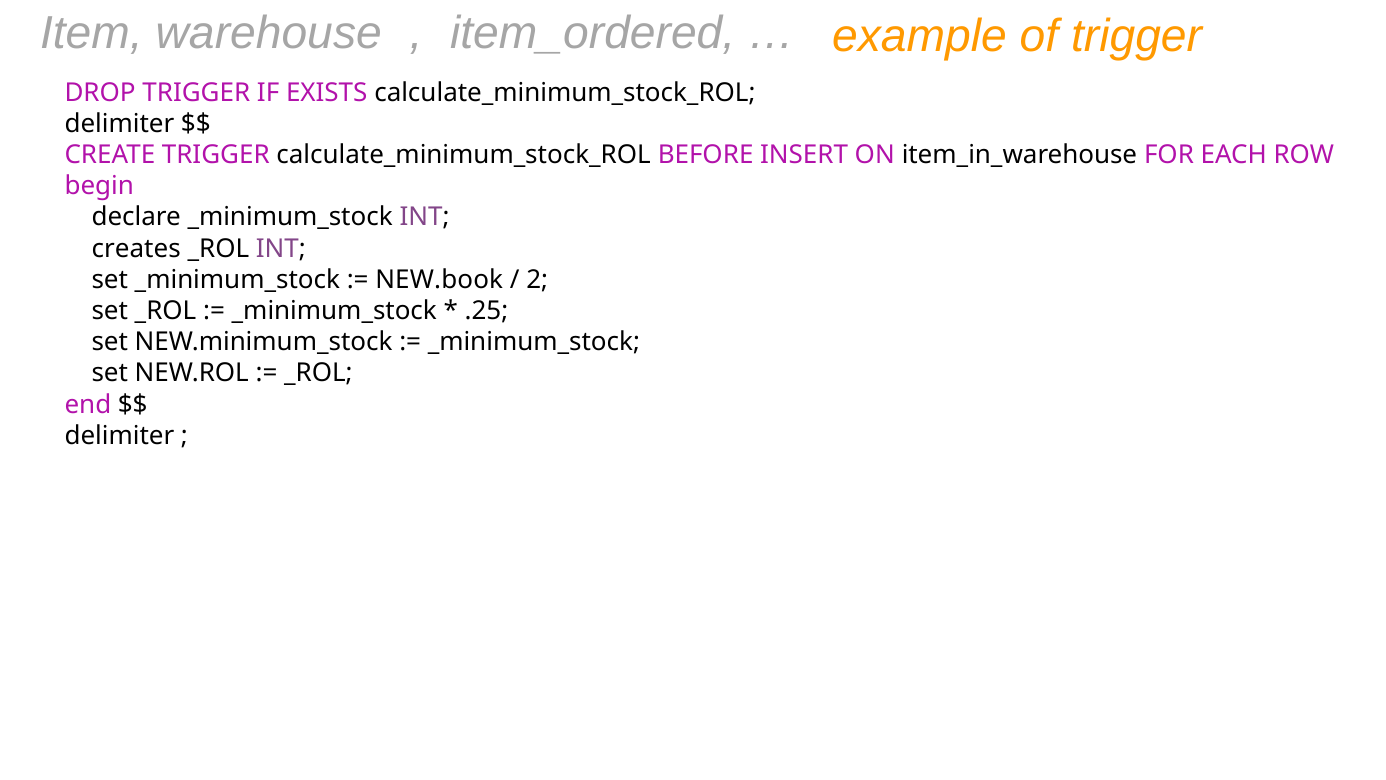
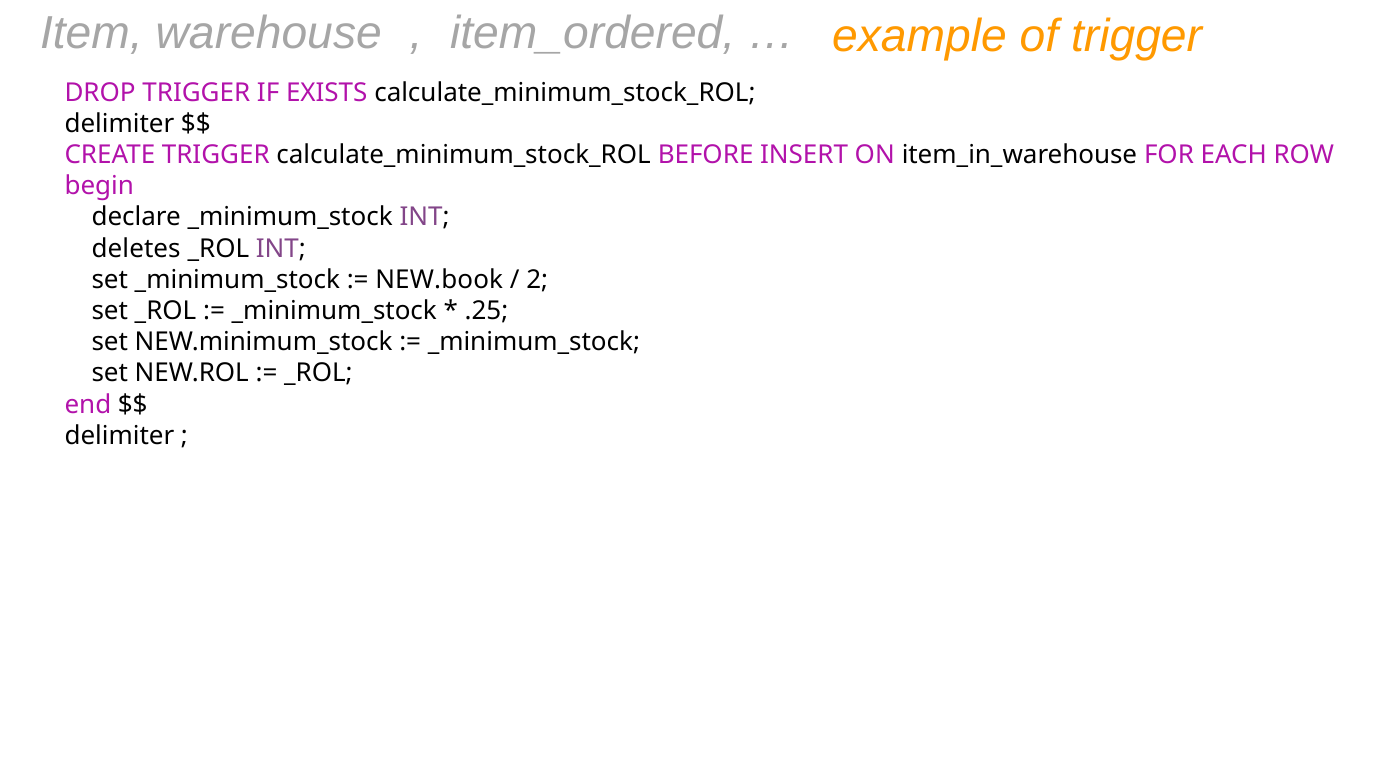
creates: creates -> deletes
